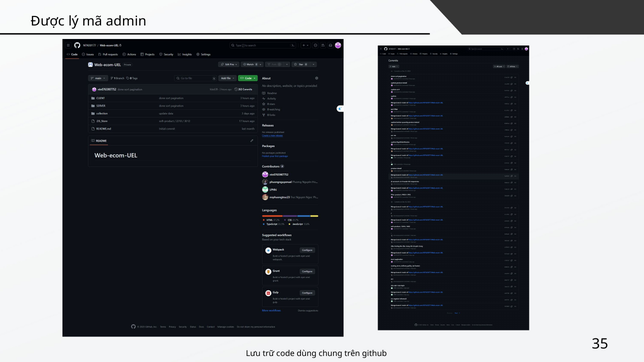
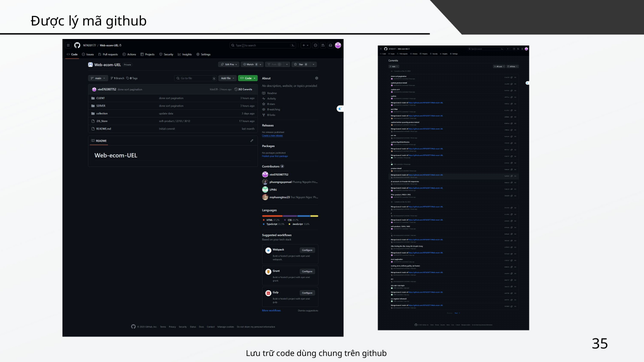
mã admin: admin -> github
